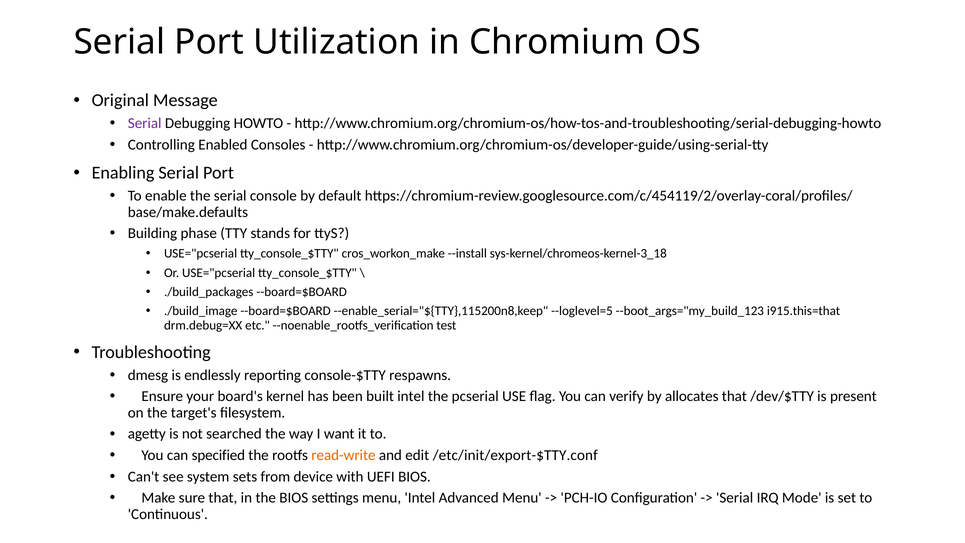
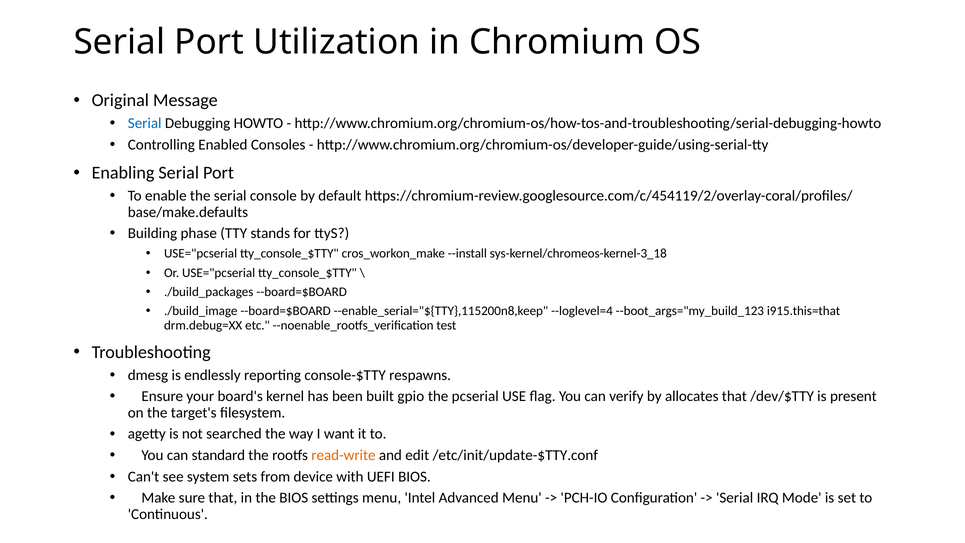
Serial at (145, 123) colour: purple -> blue
--loglevel=5: --loglevel=5 -> --loglevel=4
built intel: intel -> gpio
specified: specified -> standard
/etc/init/export-$TTY.conf: /etc/init/export-$TTY.conf -> /etc/init/update-$TTY.conf
